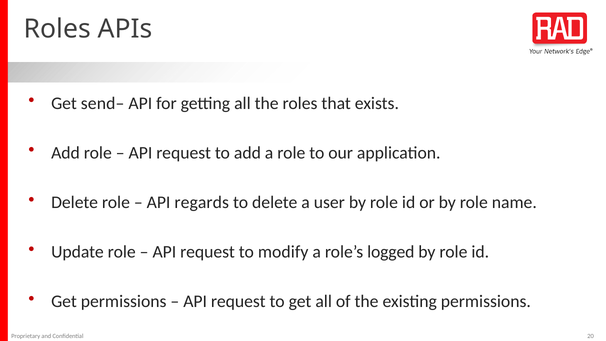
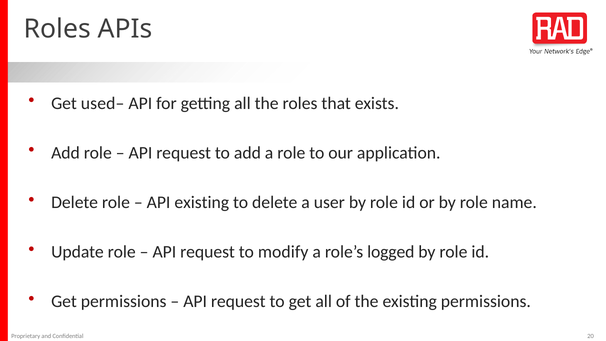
send–: send– -> used–
API regards: regards -> existing
